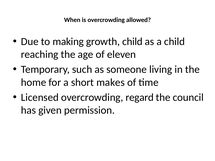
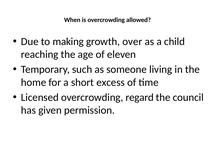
growth child: child -> over
makes: makes -> excess
